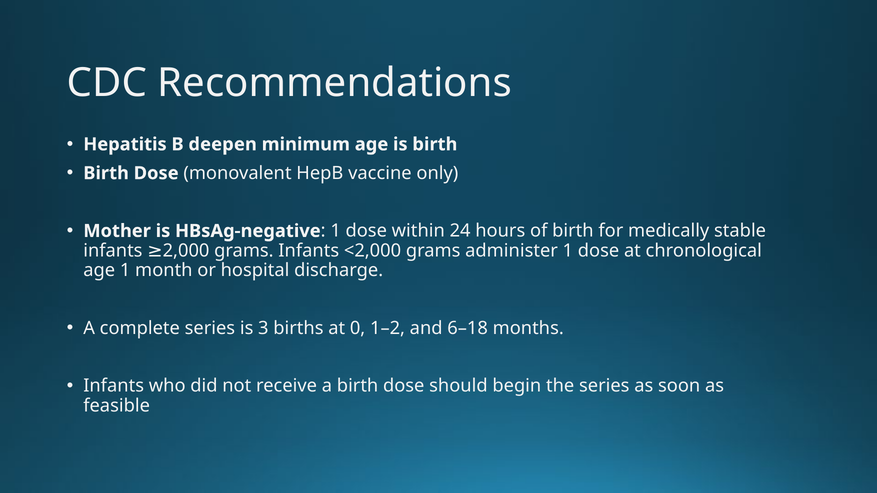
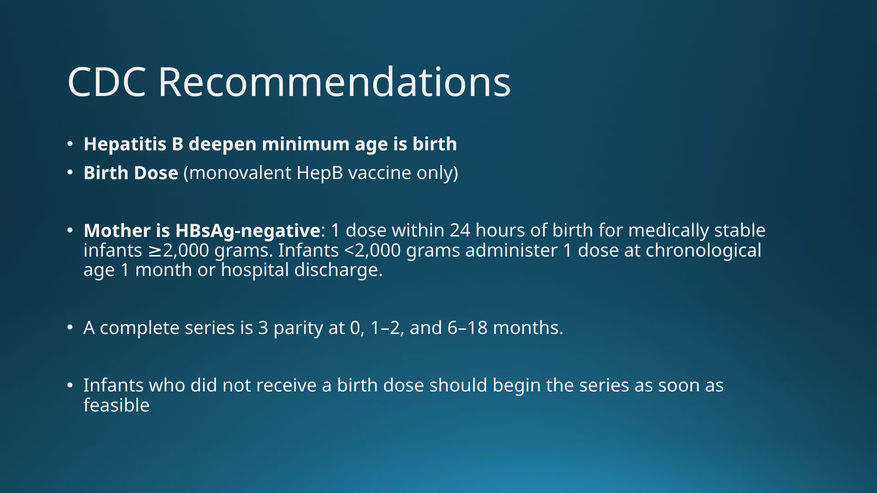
births: births -> parity
